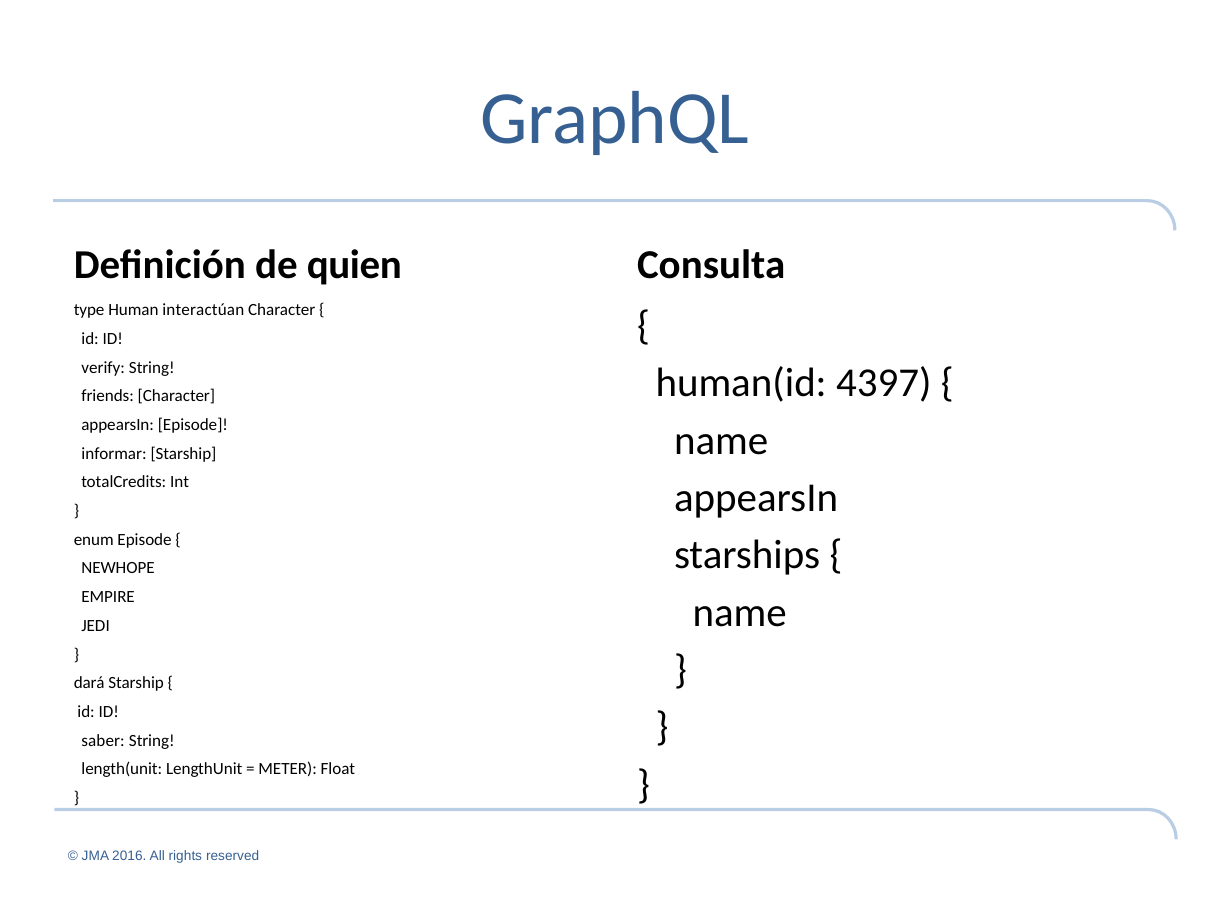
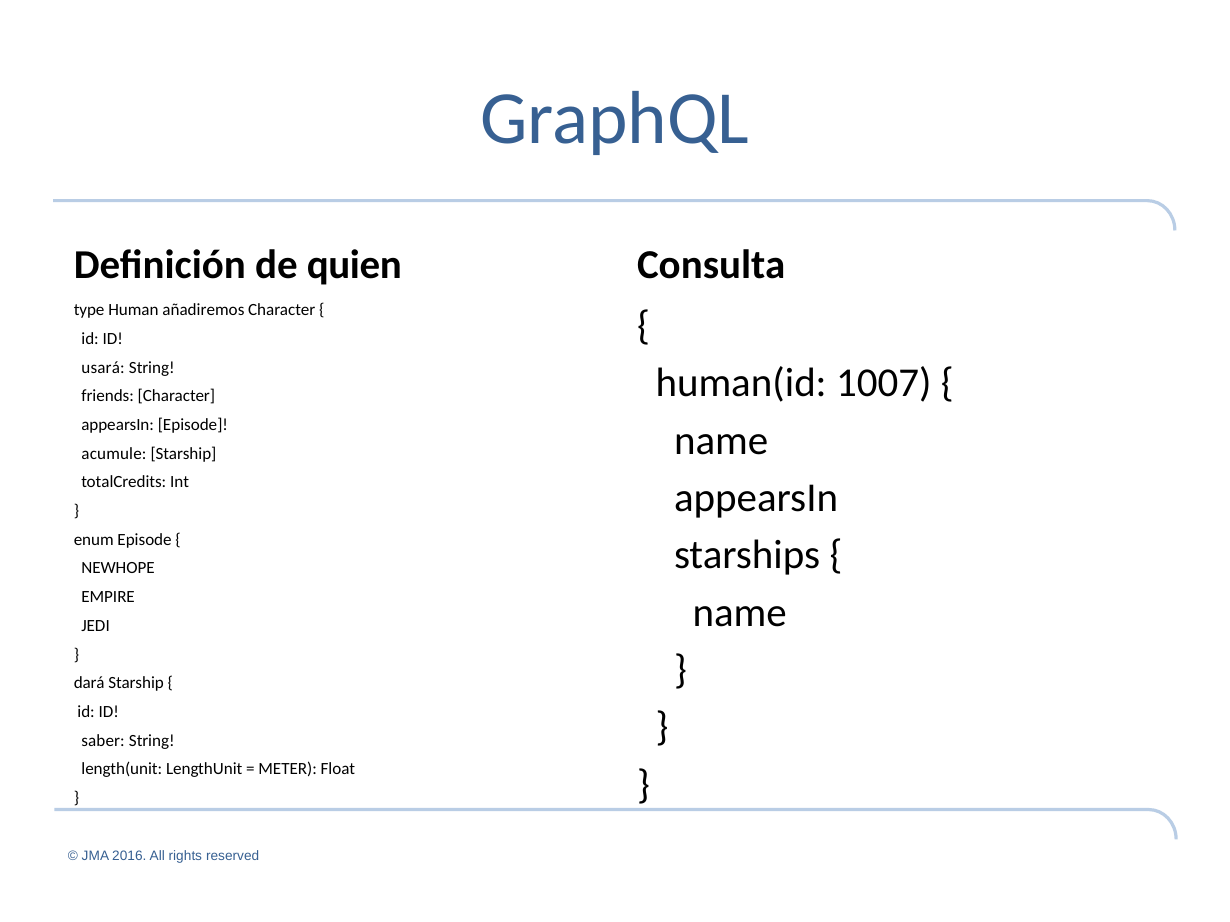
interactúan: interactúan -> añadiremos
verify: verify -> usará
4397: 4397 -> 1007
informar: informar -> acumule
